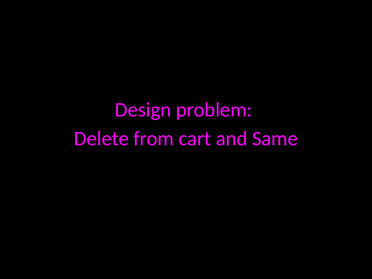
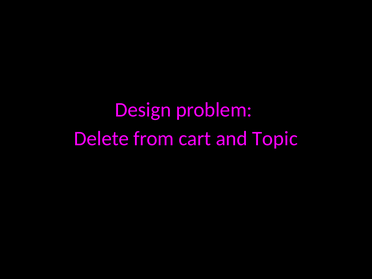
Same: Same -> Topic
